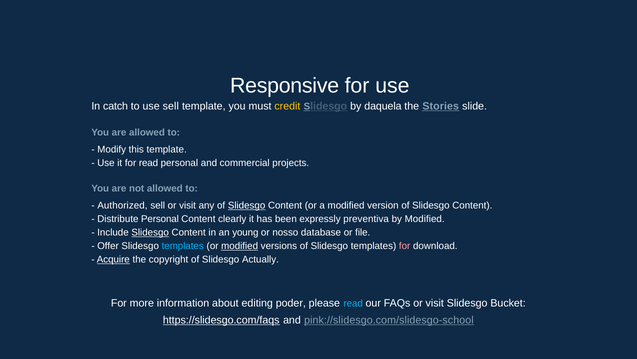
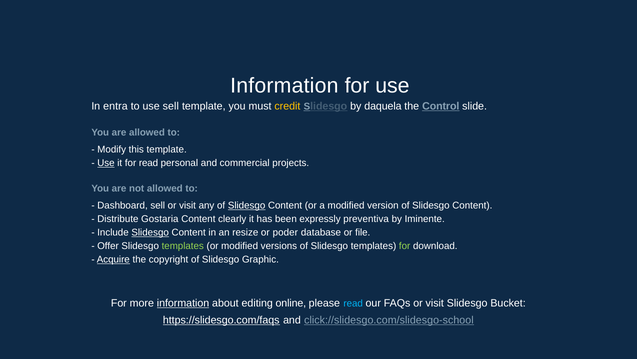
Responsive at (285, 86): Responsive -> Information
catch: catch -> entra
Stories: Stories -> Control
Use at (106, 163) underline: none -> present
Authorized: Authorized -> Dashboard
Distribute Personal: Personal -> Gostaria
by Modified: Modified -> Iminente
young: young -> resize
nosso: nosso -> poder
templates at (183, 246) colour: light blue -> light green
modified at (240, 246) underline: present -> none
for at (405, 246) colour: pink -> light green
Actually: Actually -> Graphic
information at (183, 303) underline: none -> present
poder: poder -> online
pink://slidesgo.com/slidesgo-school: pink://slidesgo.com/slidesgo-school -> click://slidesgo.com/slidesgo-school
